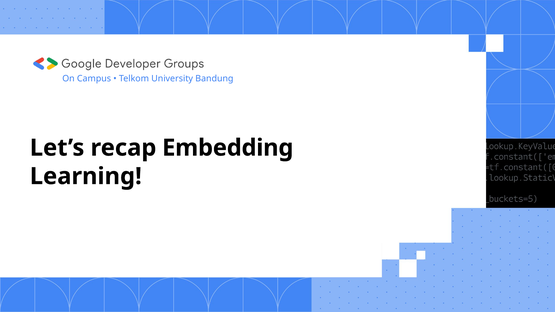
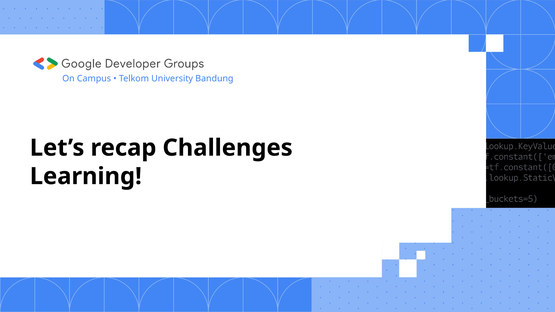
Embedding: Embedding -> Challenges
